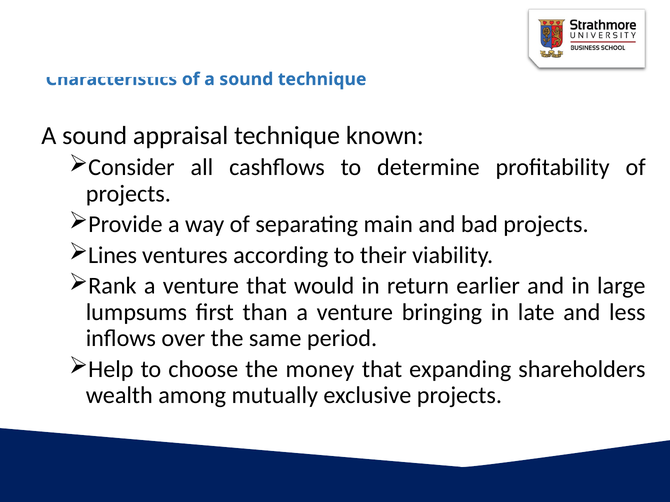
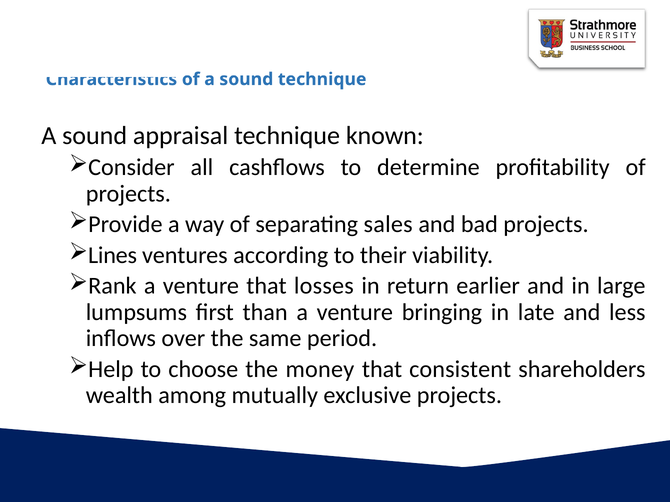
main: main -> sales
would: would -> losses
expanding: expanding -> consistent
